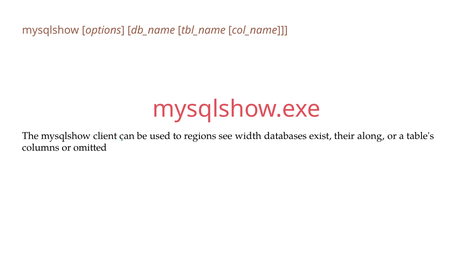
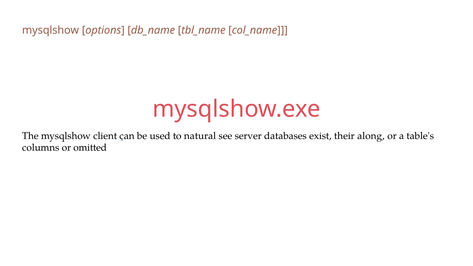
regions: regions -> natural
width: width -> server
